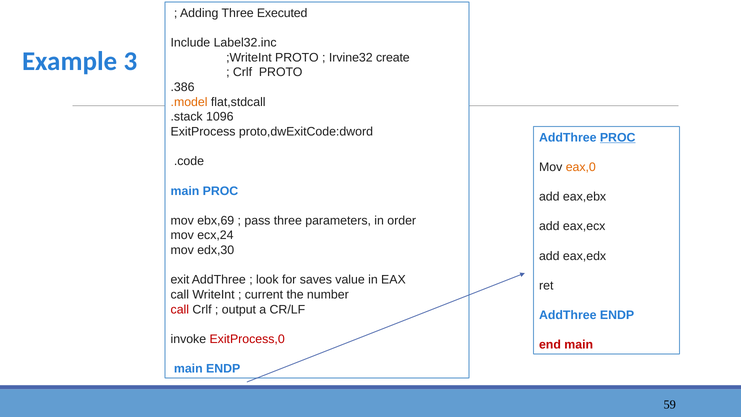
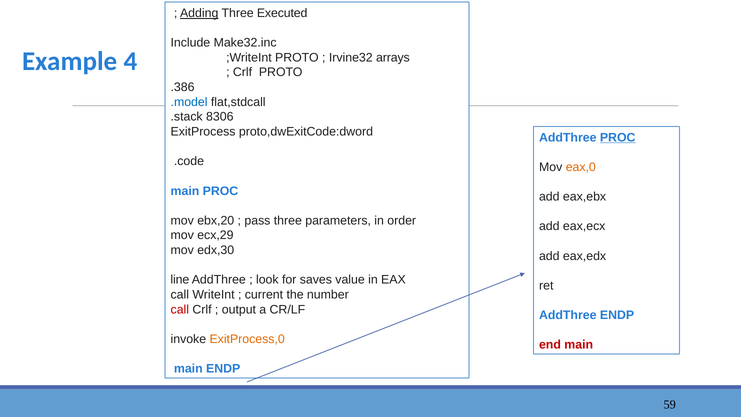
Adding underline: none -> present
Label32.inc: Label32.inc -> Make32.inc
3: 3 -> 4
create: create -> arrays
.model colour: orange -> blue
1096: 1096 -> 8306
ebx,69: ebx,69 -> ebx,20
ecx,24: ecx,24 -> ecx,29
exit: exit -> line
ExitProcess,0 colour: red -> orange
